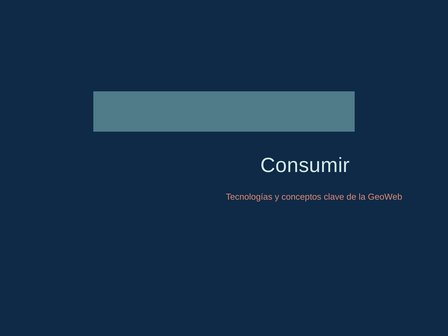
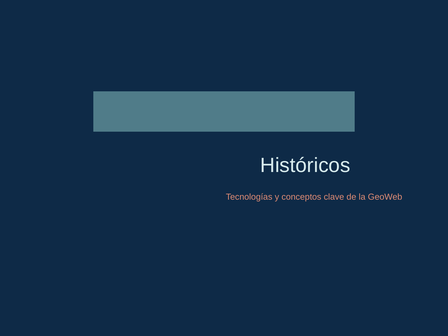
Consumir: Consumir -> Históricos
